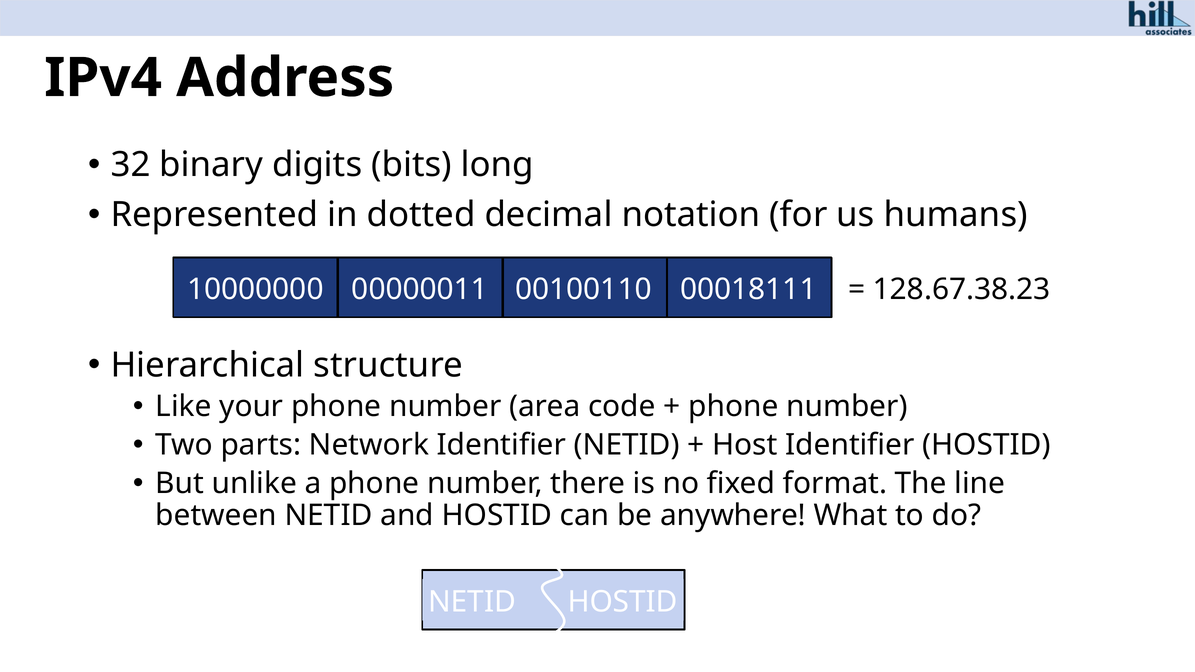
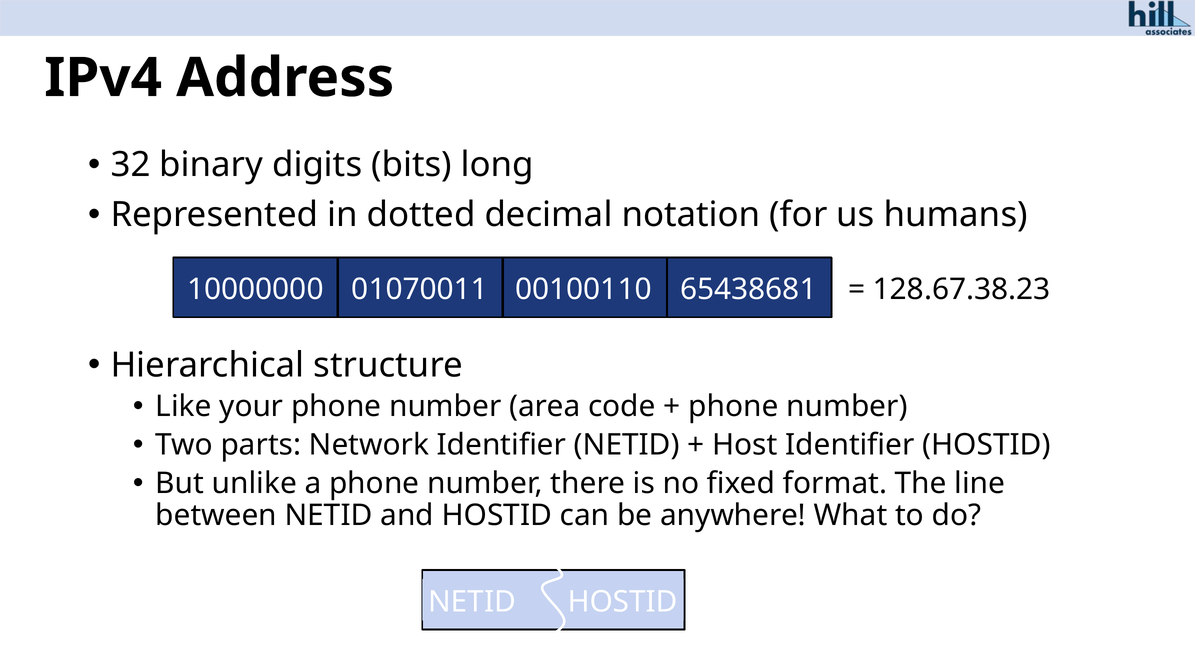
00000011: 00000011 -> 01070011
00018111: 00018111 -> 65438681
